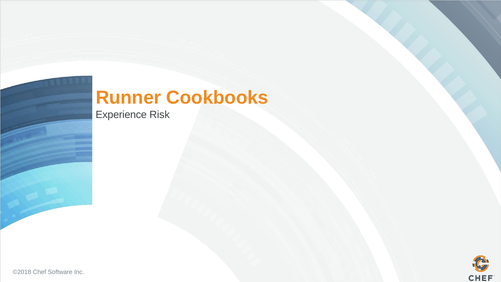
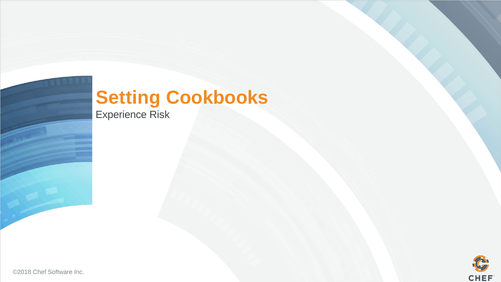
Runner: Runner -> Setting
